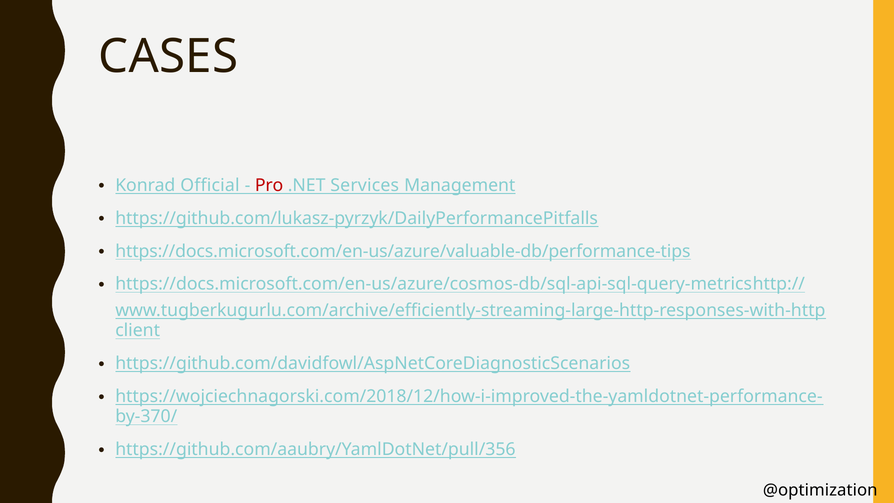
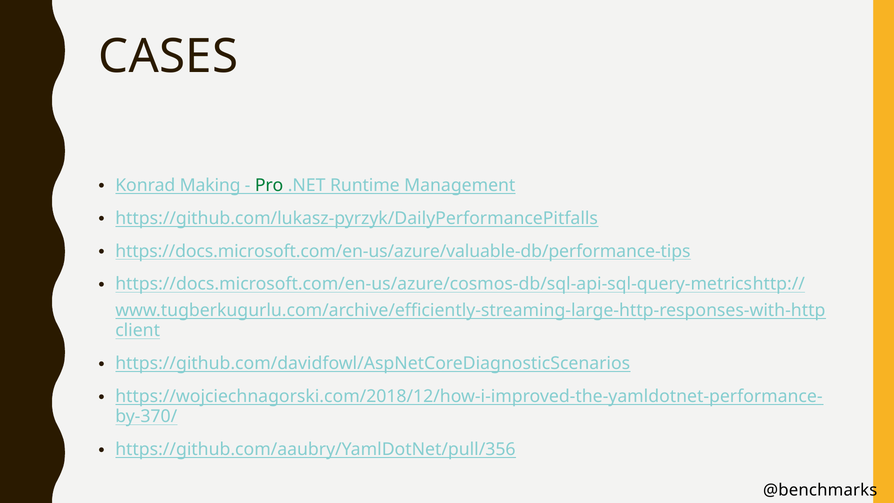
Official: Official -> Making
Pro colour: red -> green
Services: Services -> Runtime
@optimization: @optimization -> @benchmarks
